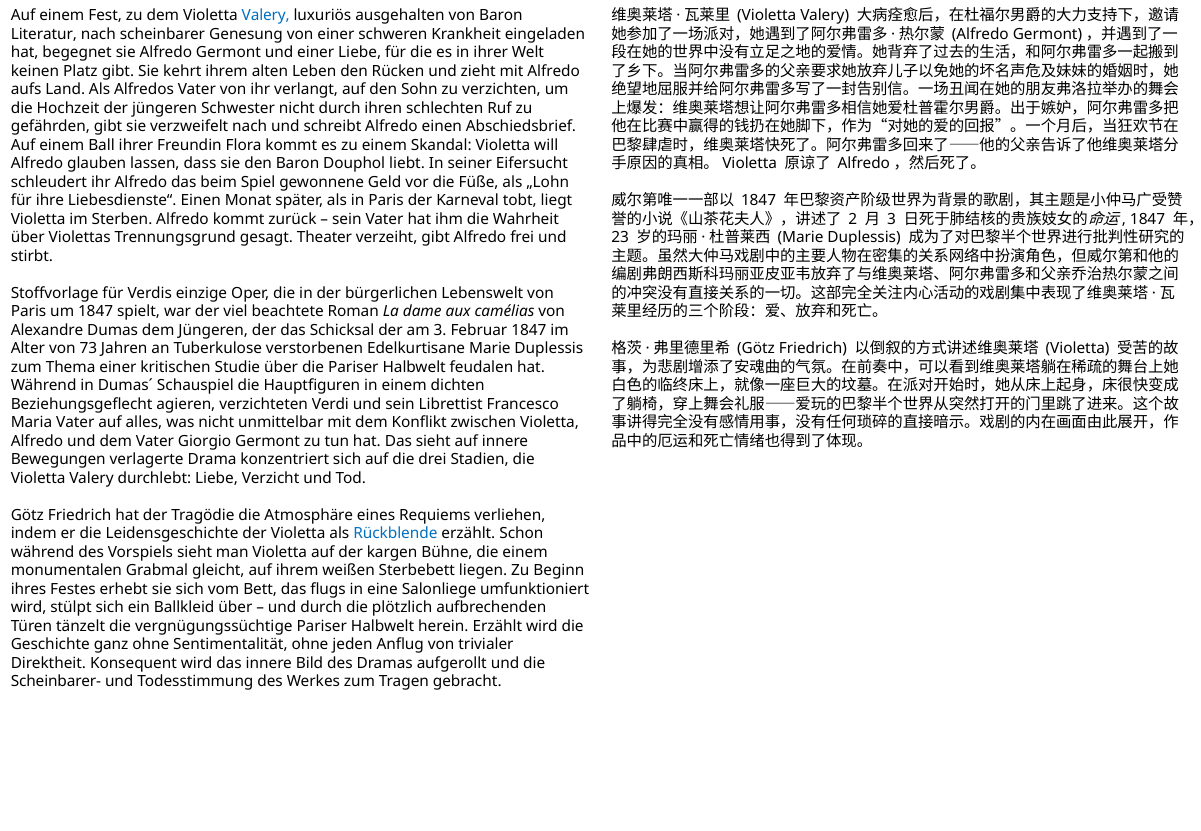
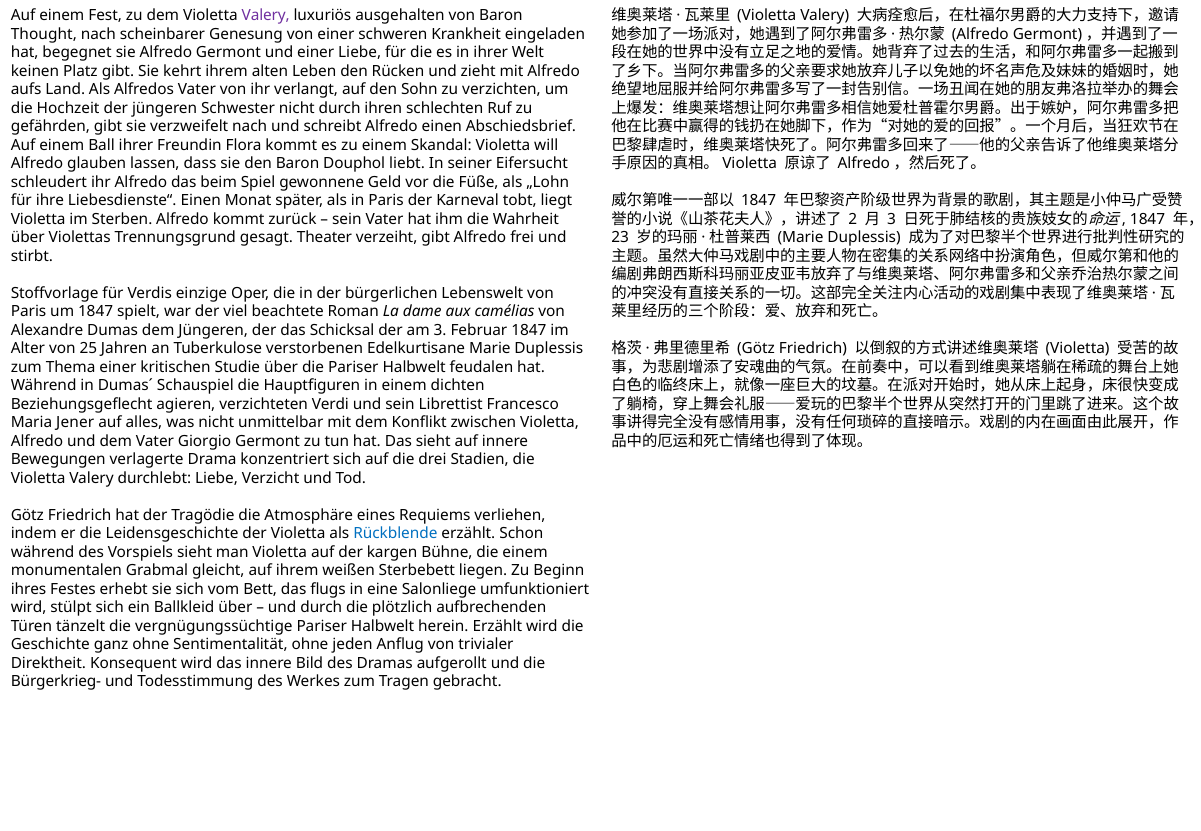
Valery at (266, 16) colour: blue -> purple
Literatur: Literatur -> Thought
73: 73 -> 25
Maria Vater: Vater -> Jener
Scheinbarer-: Scheinbarer- -> Bürgerkrieg-
